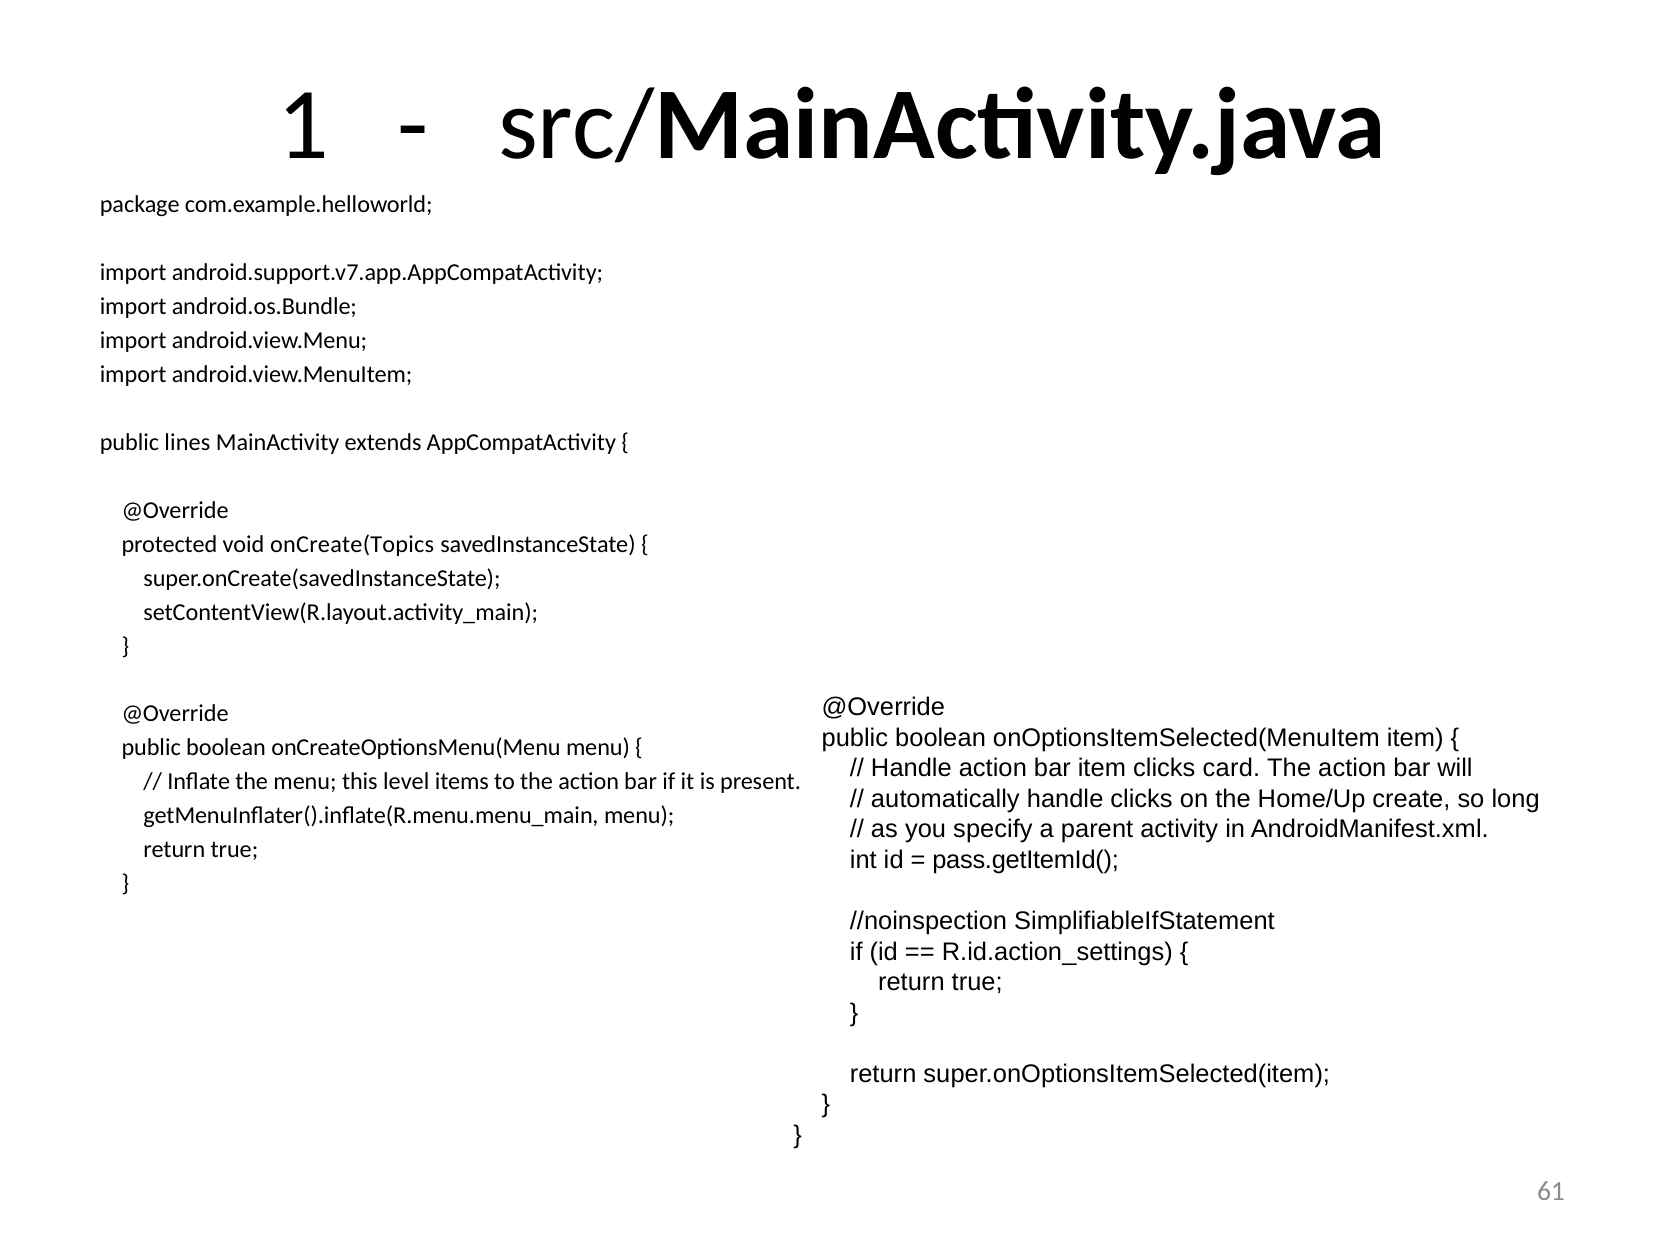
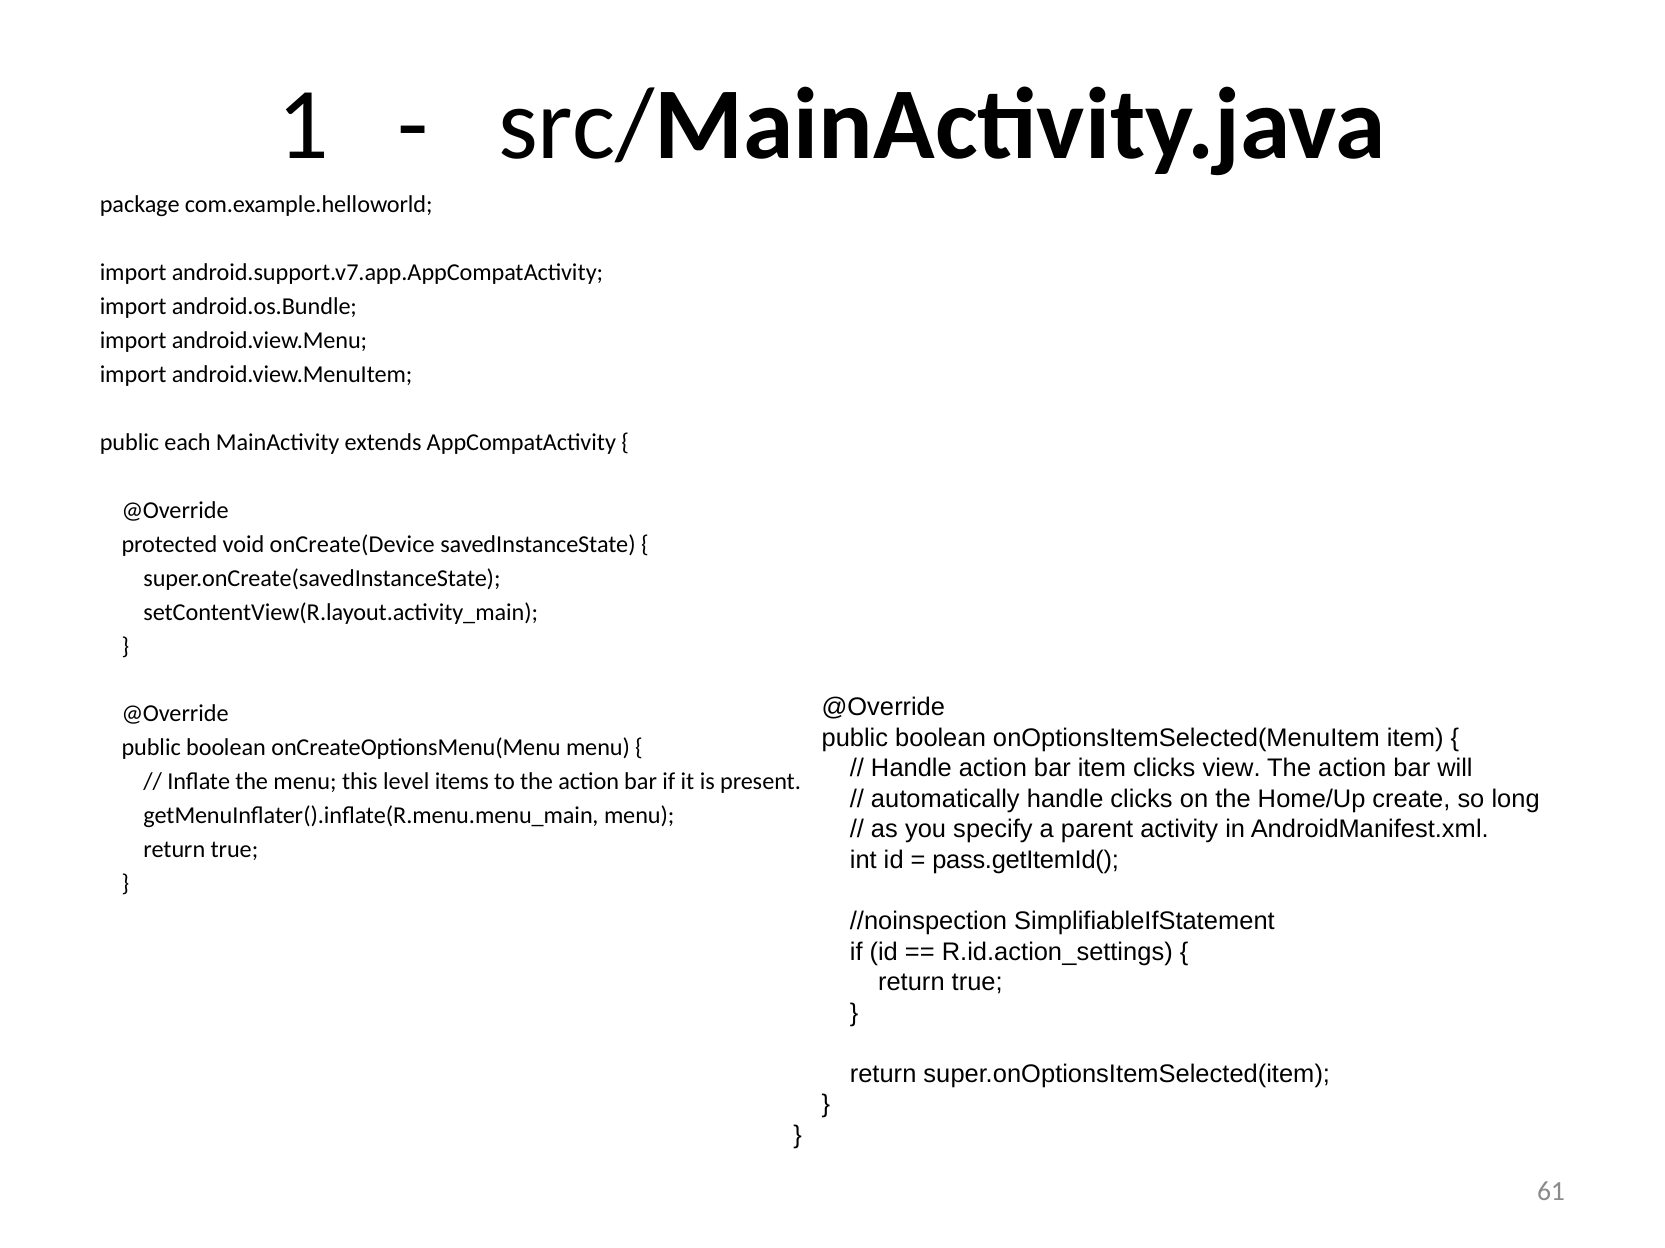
lines: lines -> each
onCreate(Topics: onCreate(Topics -> onCreate(Device
card: card -> view
